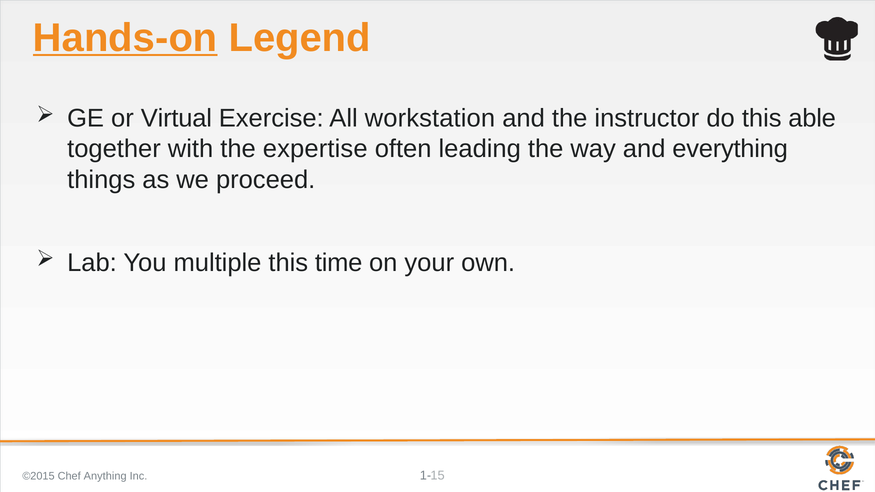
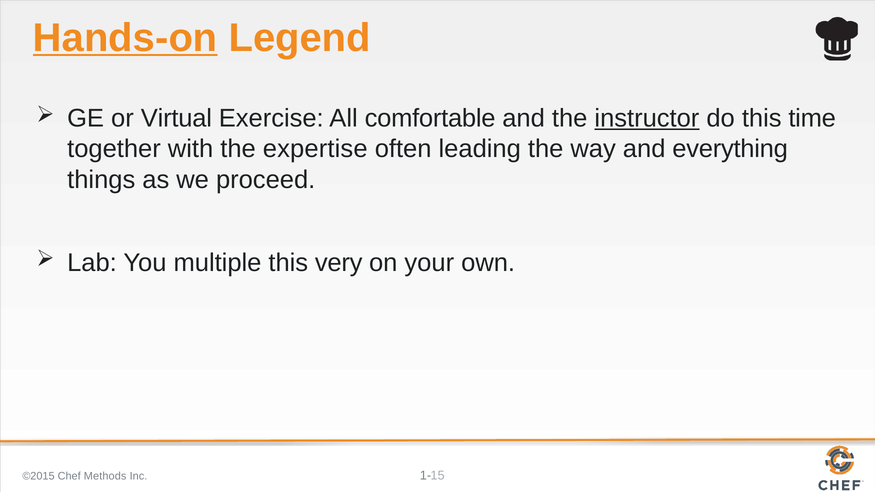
workstation: workstation -> comfortable
instructor underline: none -> present
able: able -> time
time: time -> very
Anything: Anything -> Methods
